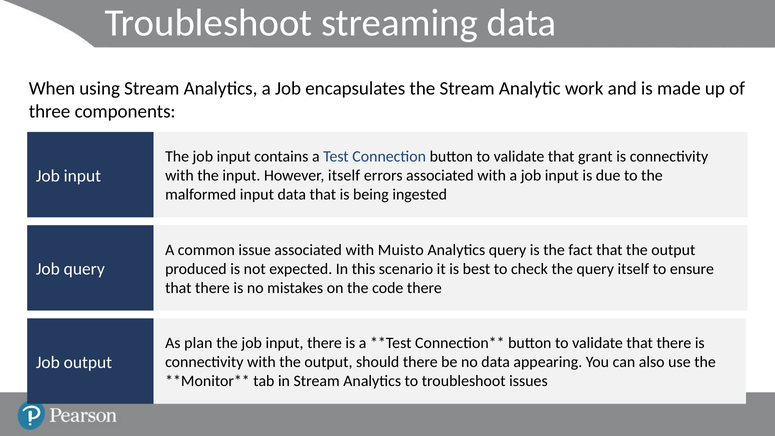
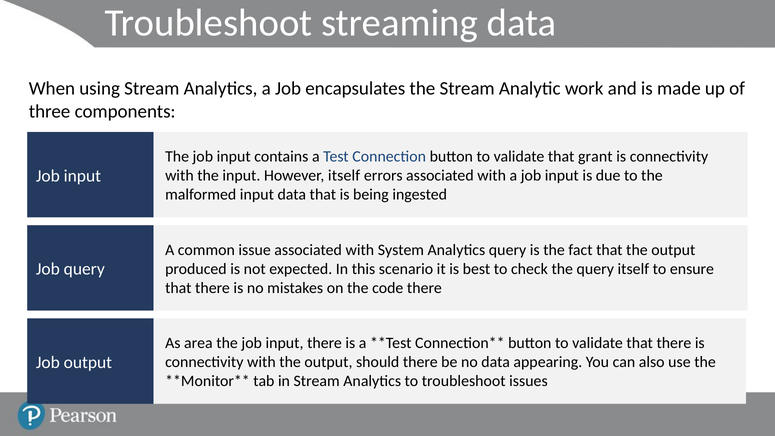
Muisto: Muisto -> System
plan: plan -> area
